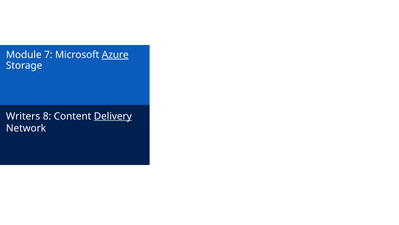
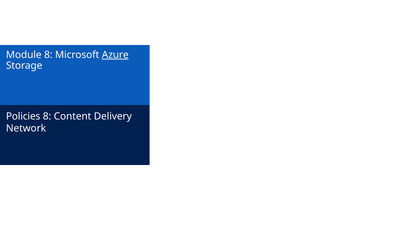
Module 7: 7 -> 8
Writers: Writers -> Policies
Delivery underline: present -> none
